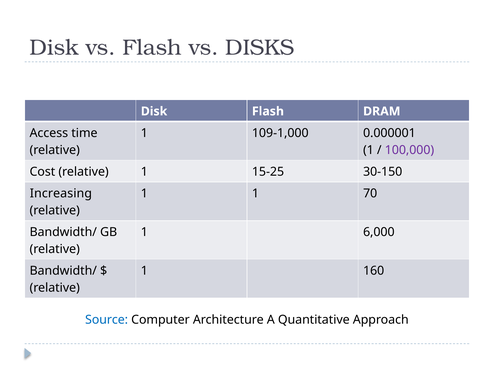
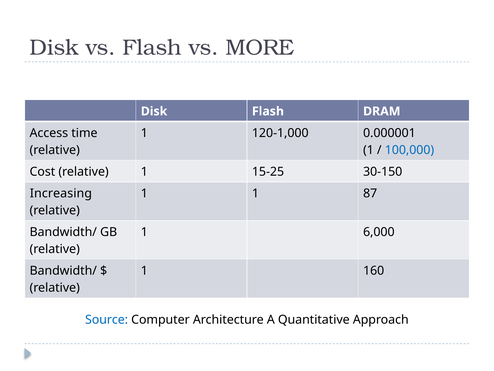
DISKS: DISKS -> MORE
109-1,000: 109-1,000 -> 120-1,000
100,000 colour: purple -> blue
70: 70 -> 87
